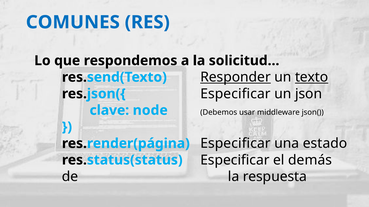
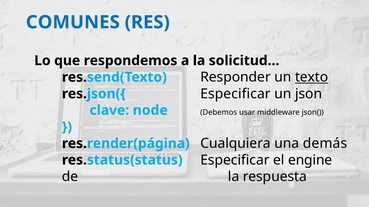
Responder underline: present -> none
res.render(página Especificar: Especificar -> Cualquiera
estado: estado -> demás
demás: demás -> engine
